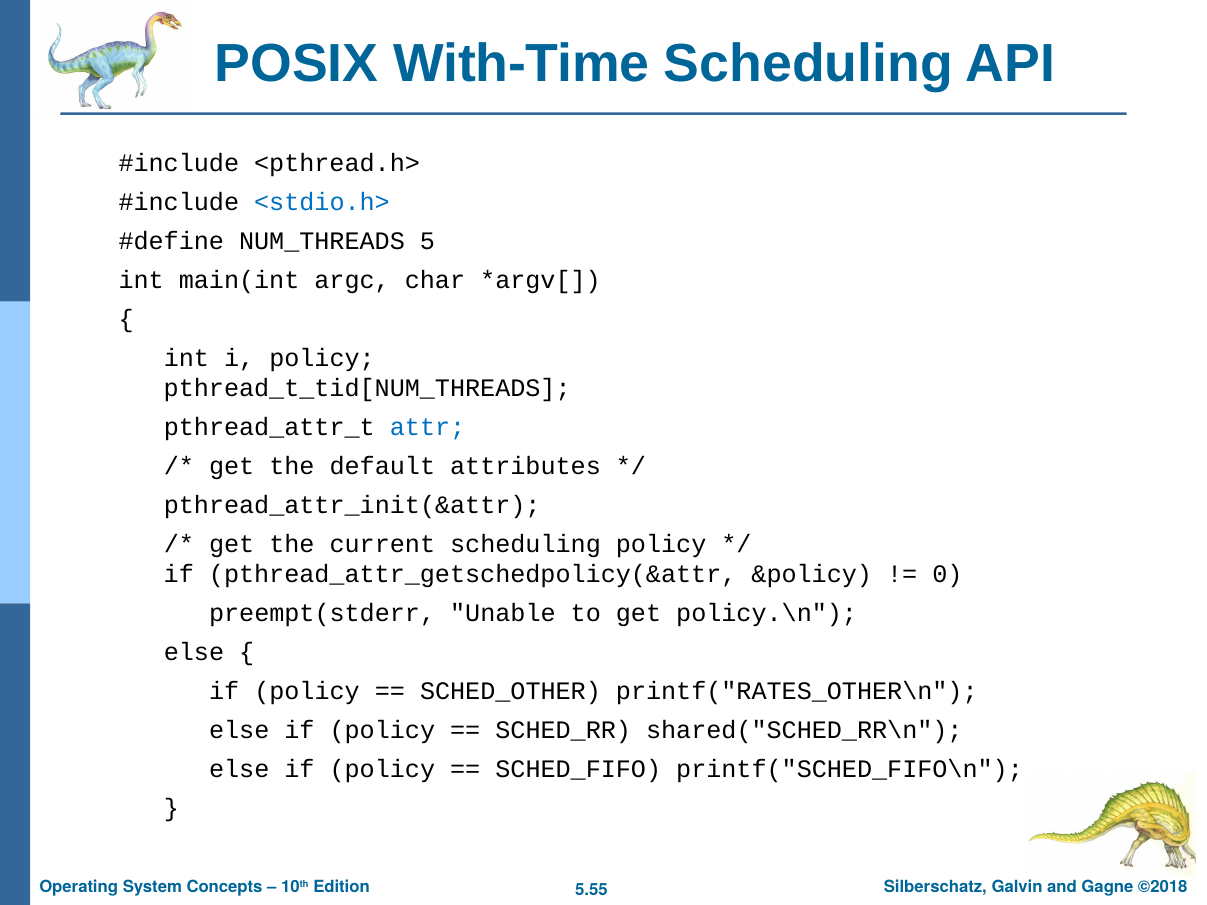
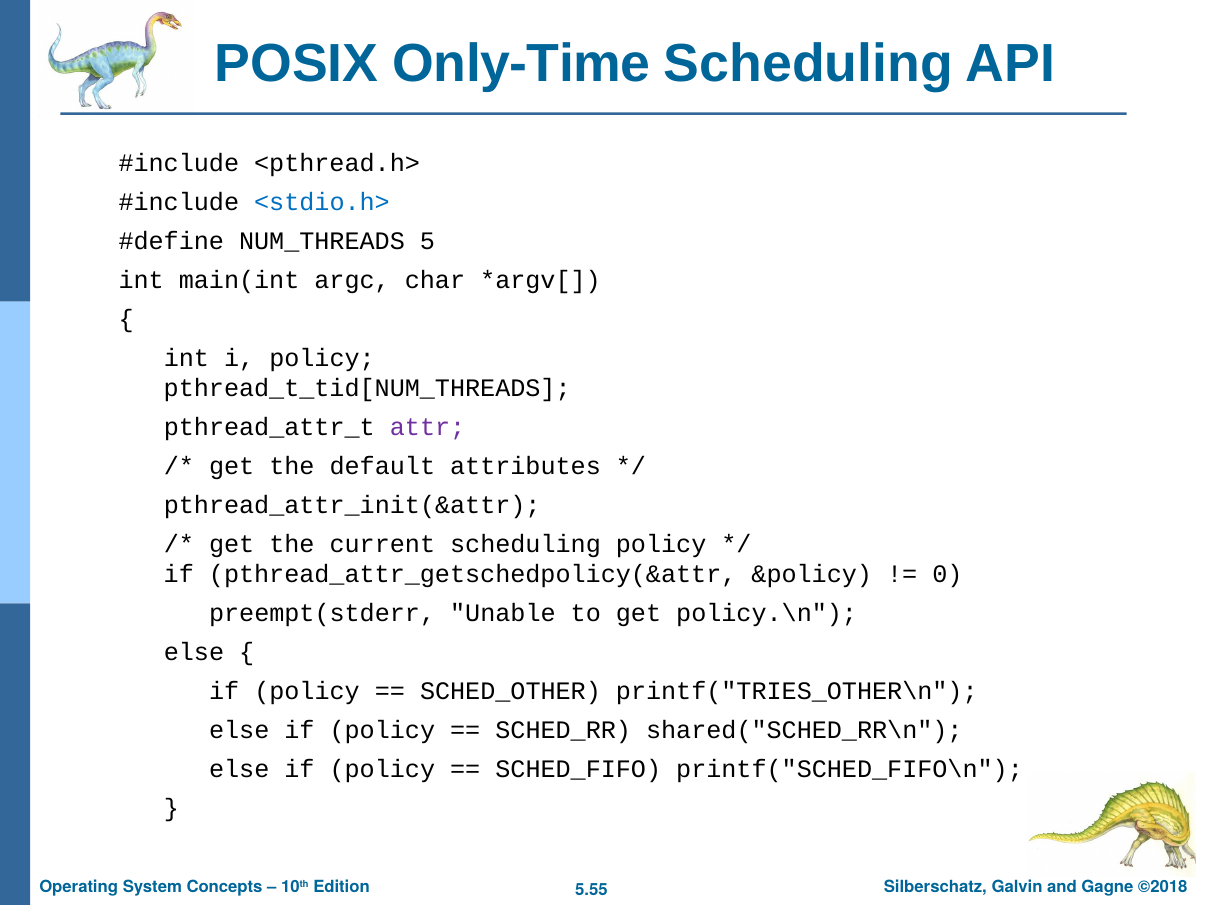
With-Time: With-Time -> Only-Time
attr colour: blue -> purple
printf("RATES_OTHER\n: printf("RATES_OTHER\n -> printf("TRIES_OTHER\n
